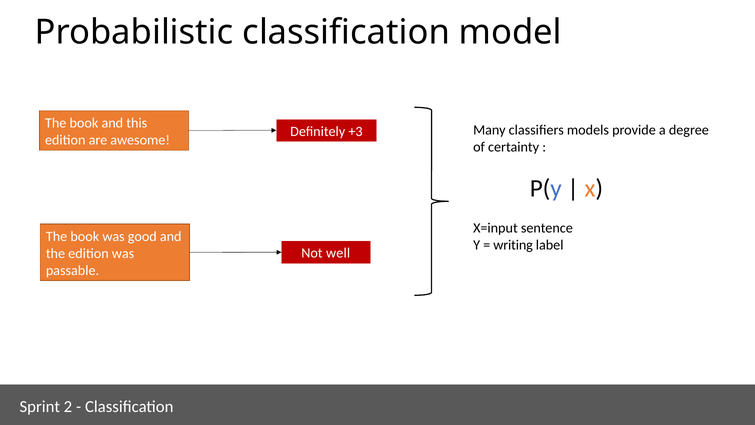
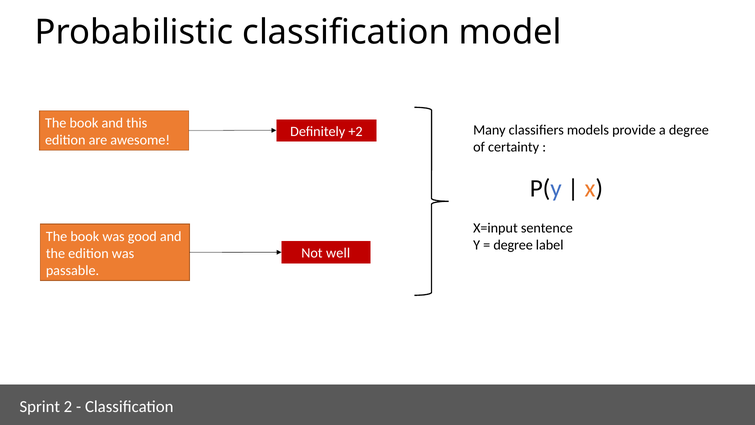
+3: +3 -> +2
writing at (513, 245): writing -> degree
